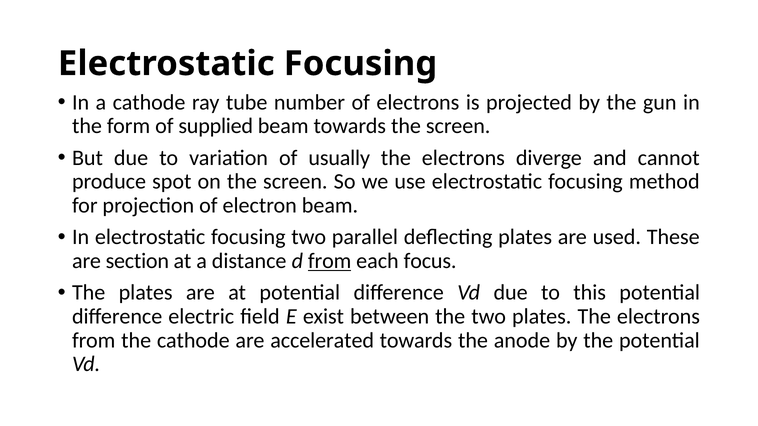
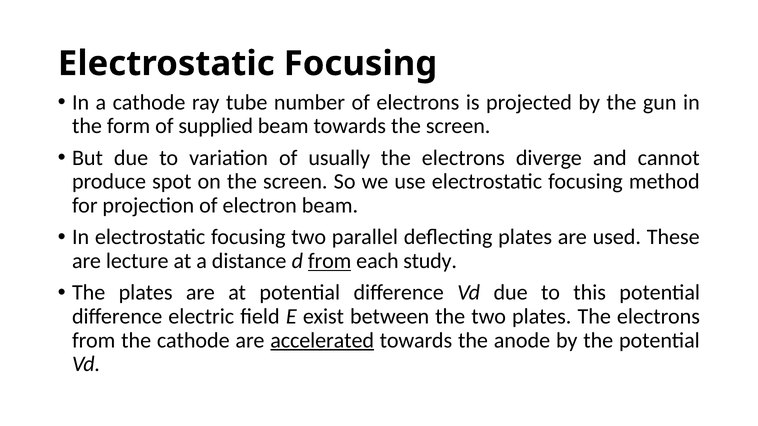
section: section -> lecture
focus: focus -> study
accelerated underline: none -> present
